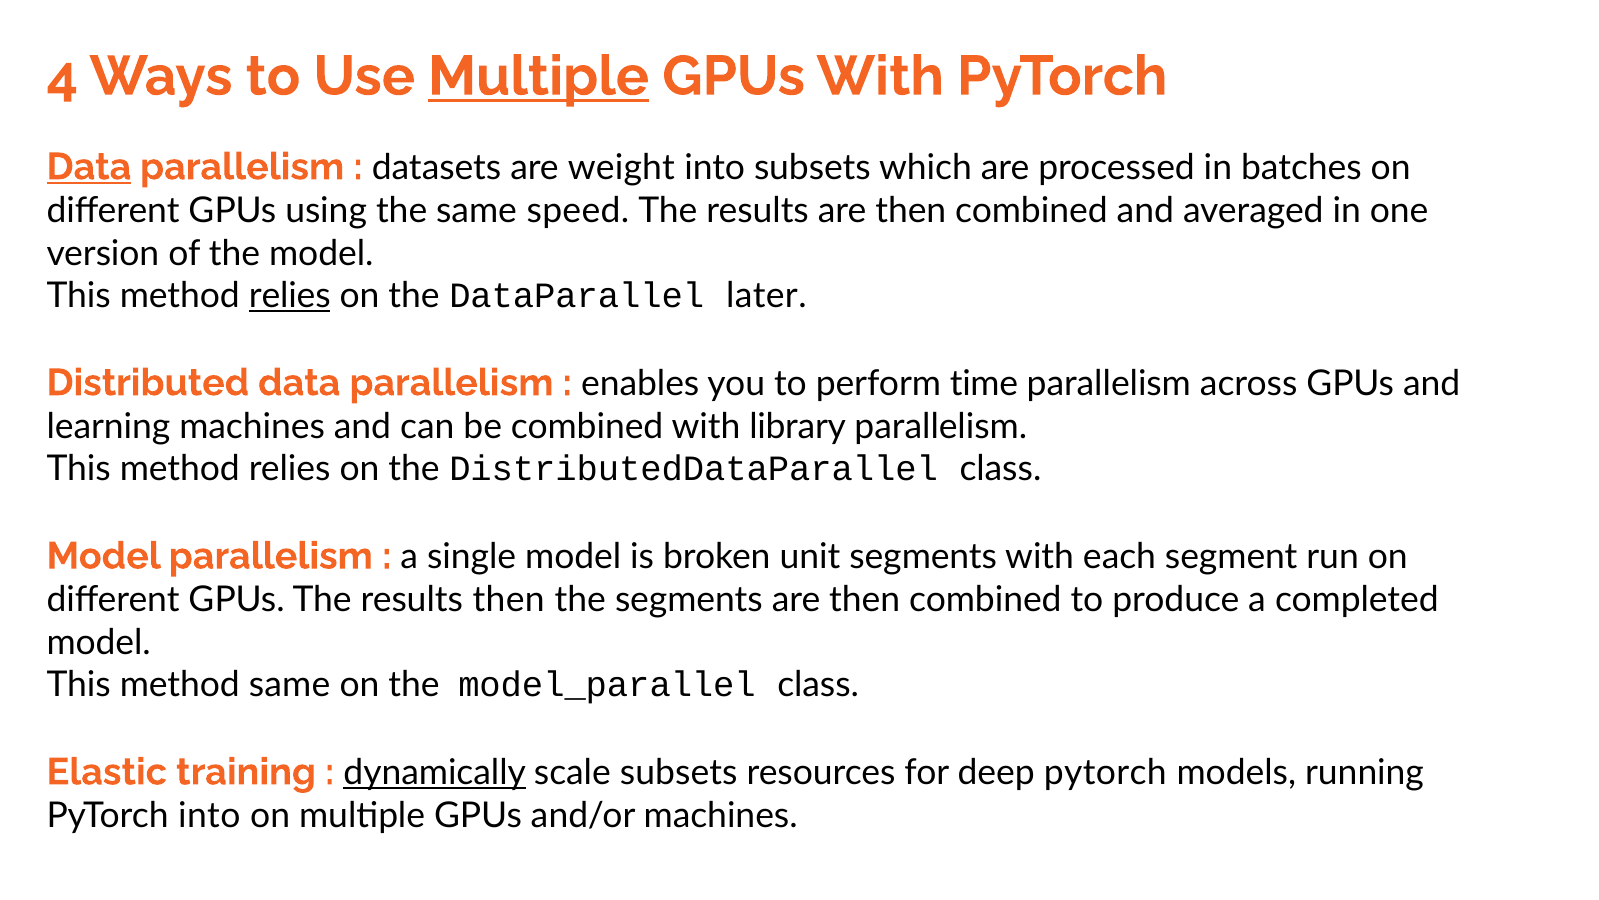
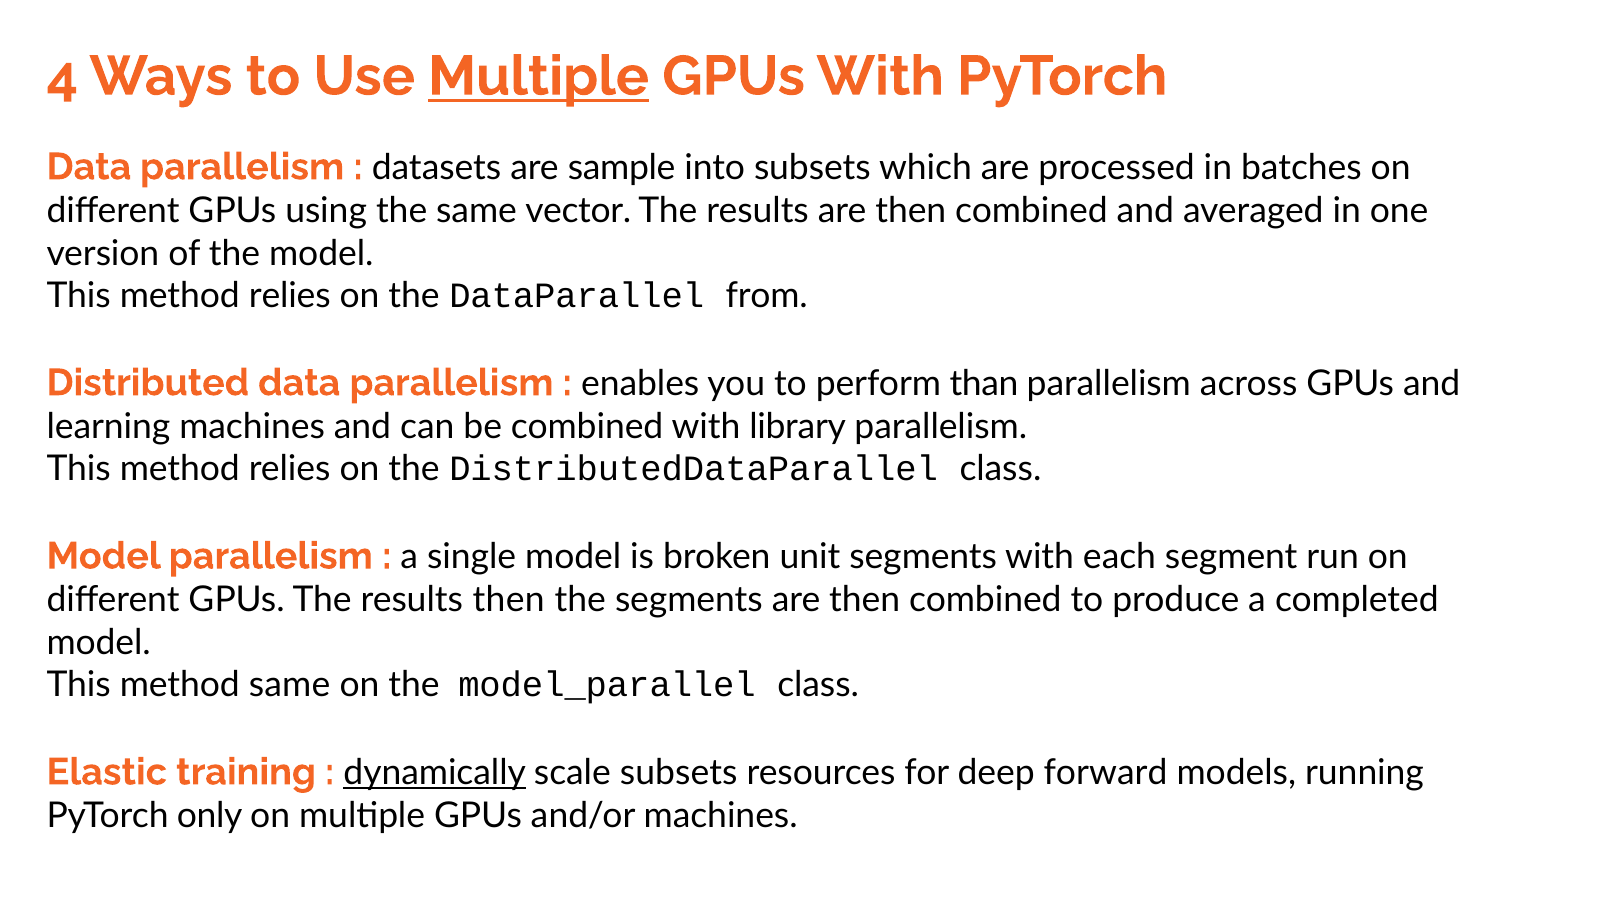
Data at (89, 167) underline: present -> none
weight: weight -> sample
speed: speed -> vector
relies at (290, 296) underline: present -> none
later: later -> from
time: time -> than
deep pytorch: pytorch -> forward
PyTorch into: into -> only
